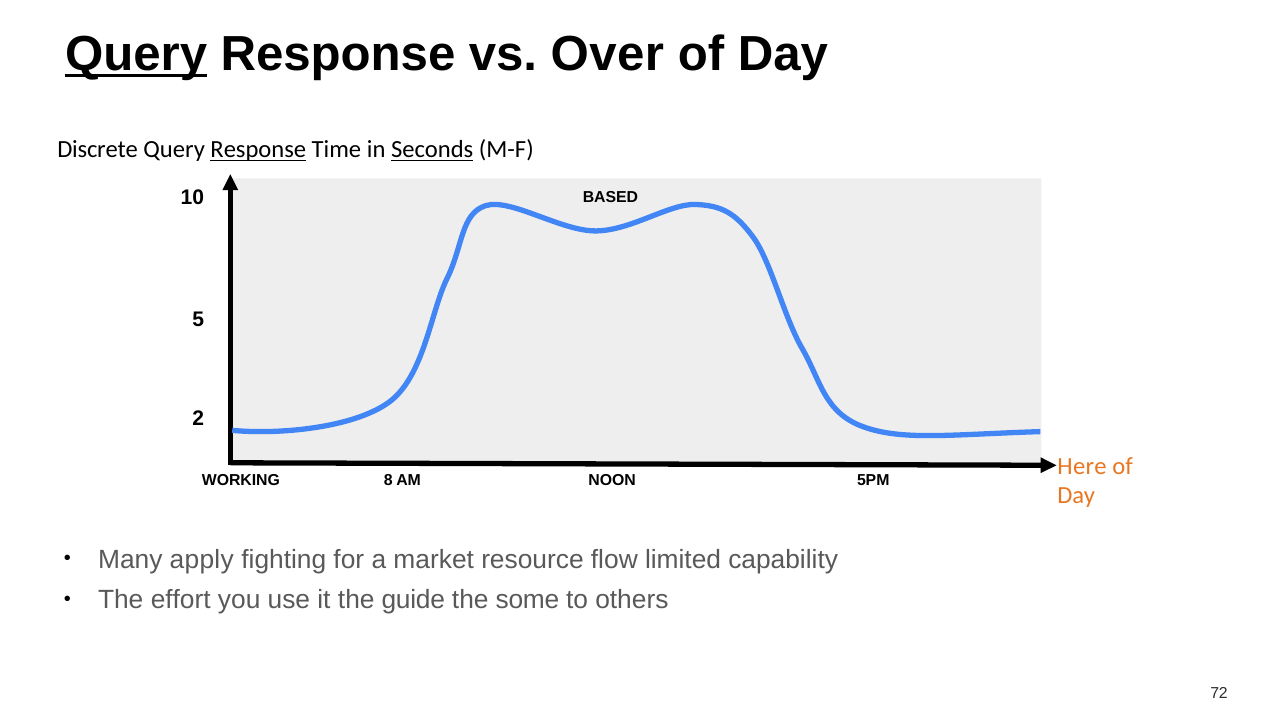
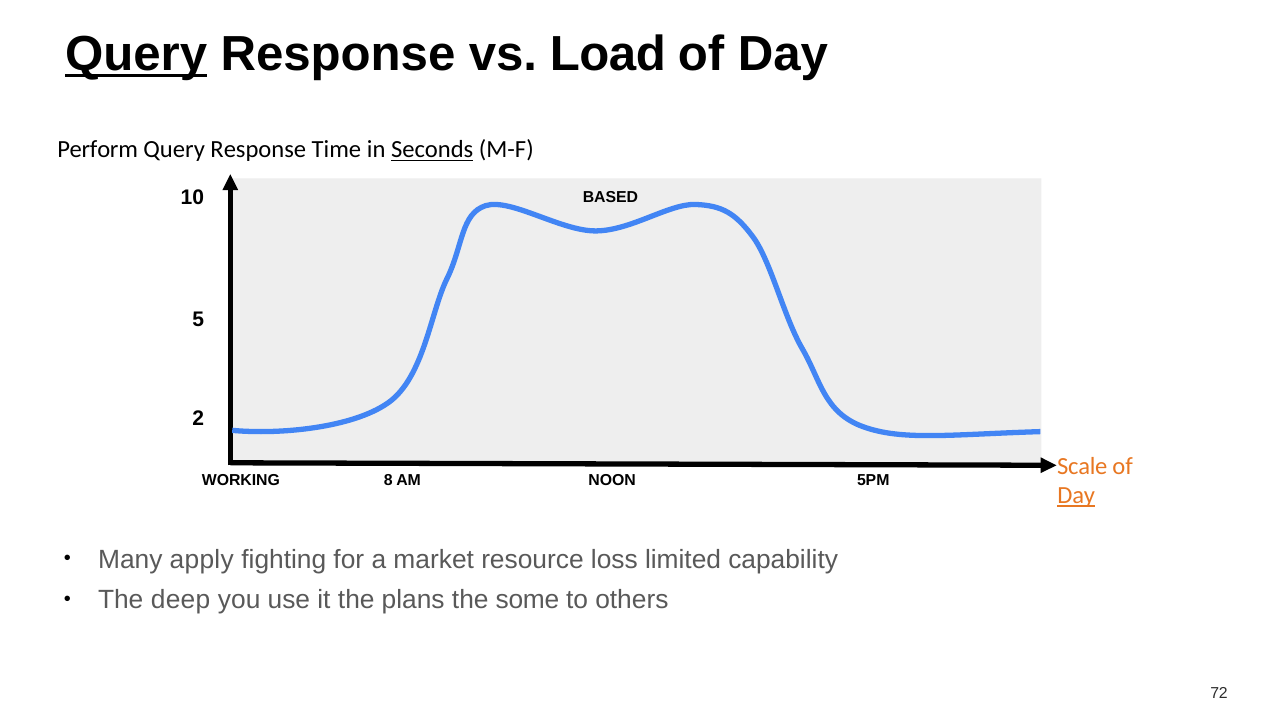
Over: Over -> Load
Discrete: Discrete -> Perform
Response at (258, 150) underline: present -> none
Here: Here -> Scale
Day at (1076, 495) underline: none -> present
flow: flow -> loss
effort: effort -> deep
guide: guide -> plans
